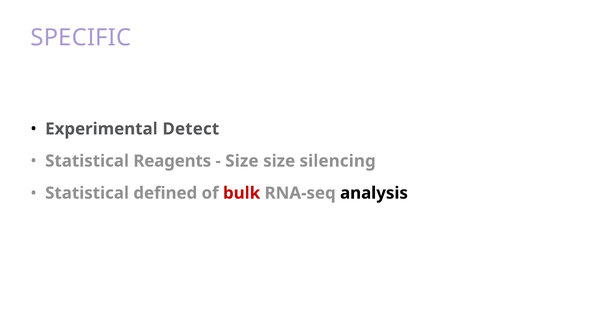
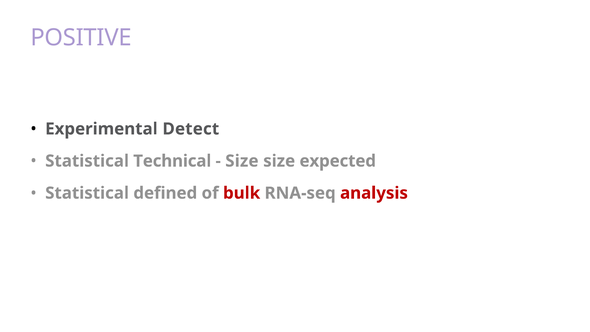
SPECIFIC: SPECIFIC -> POSITIVE
Reagents: Reagents -> Technical
silencing: silencing -> expected
analysis colour: black -> red
